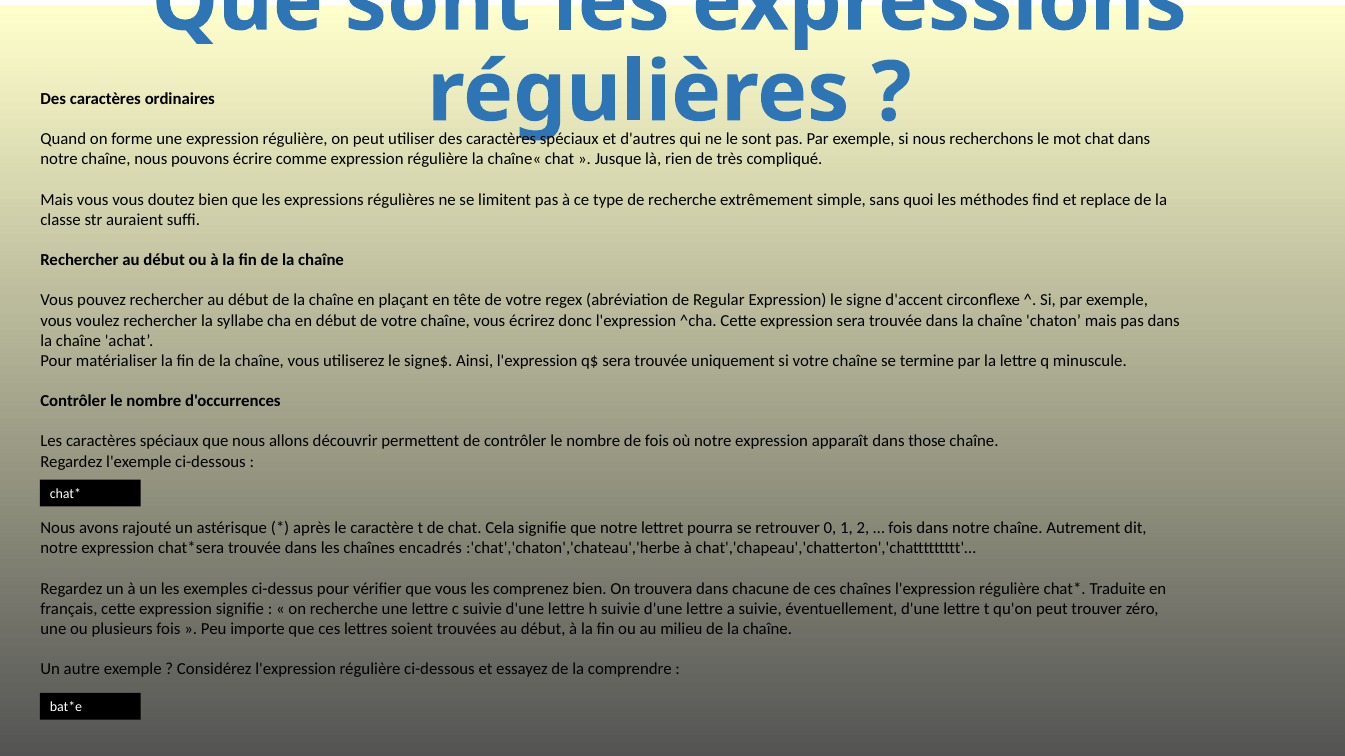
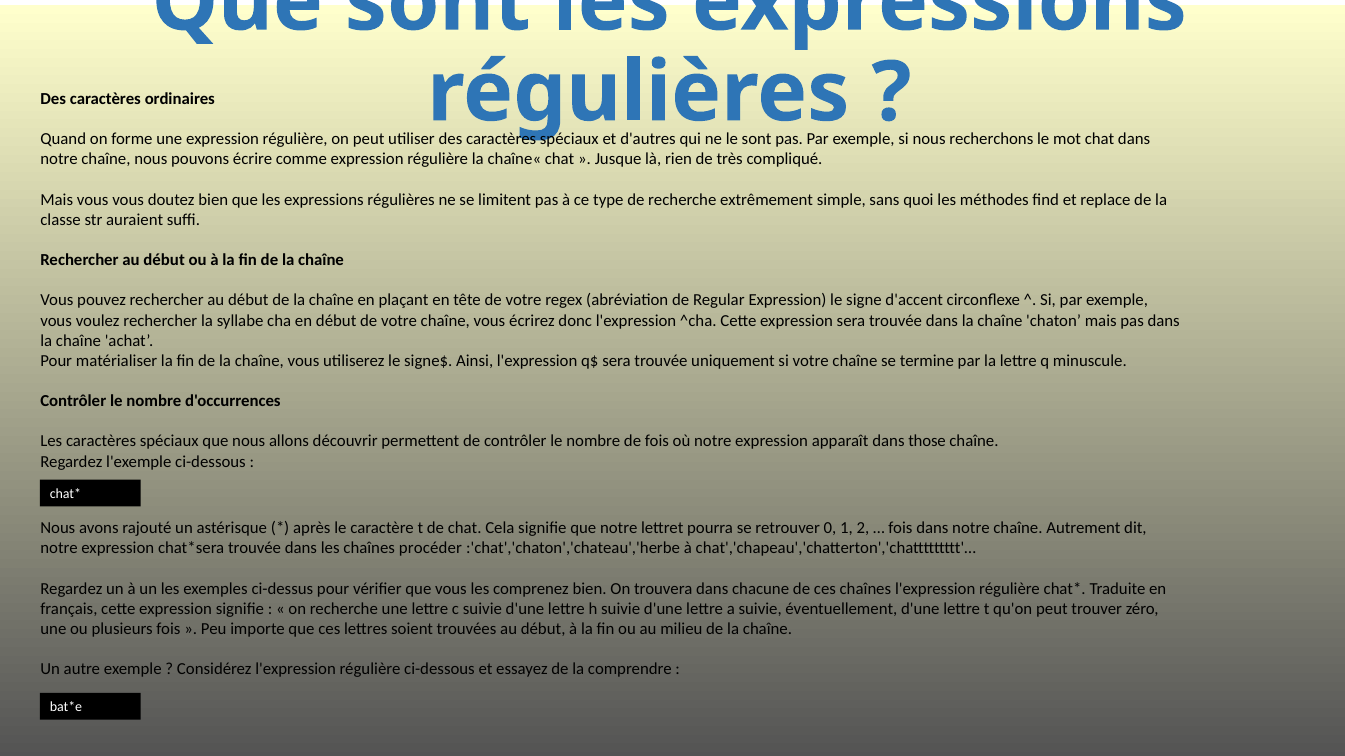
encadrés: encadrés -> procéder
